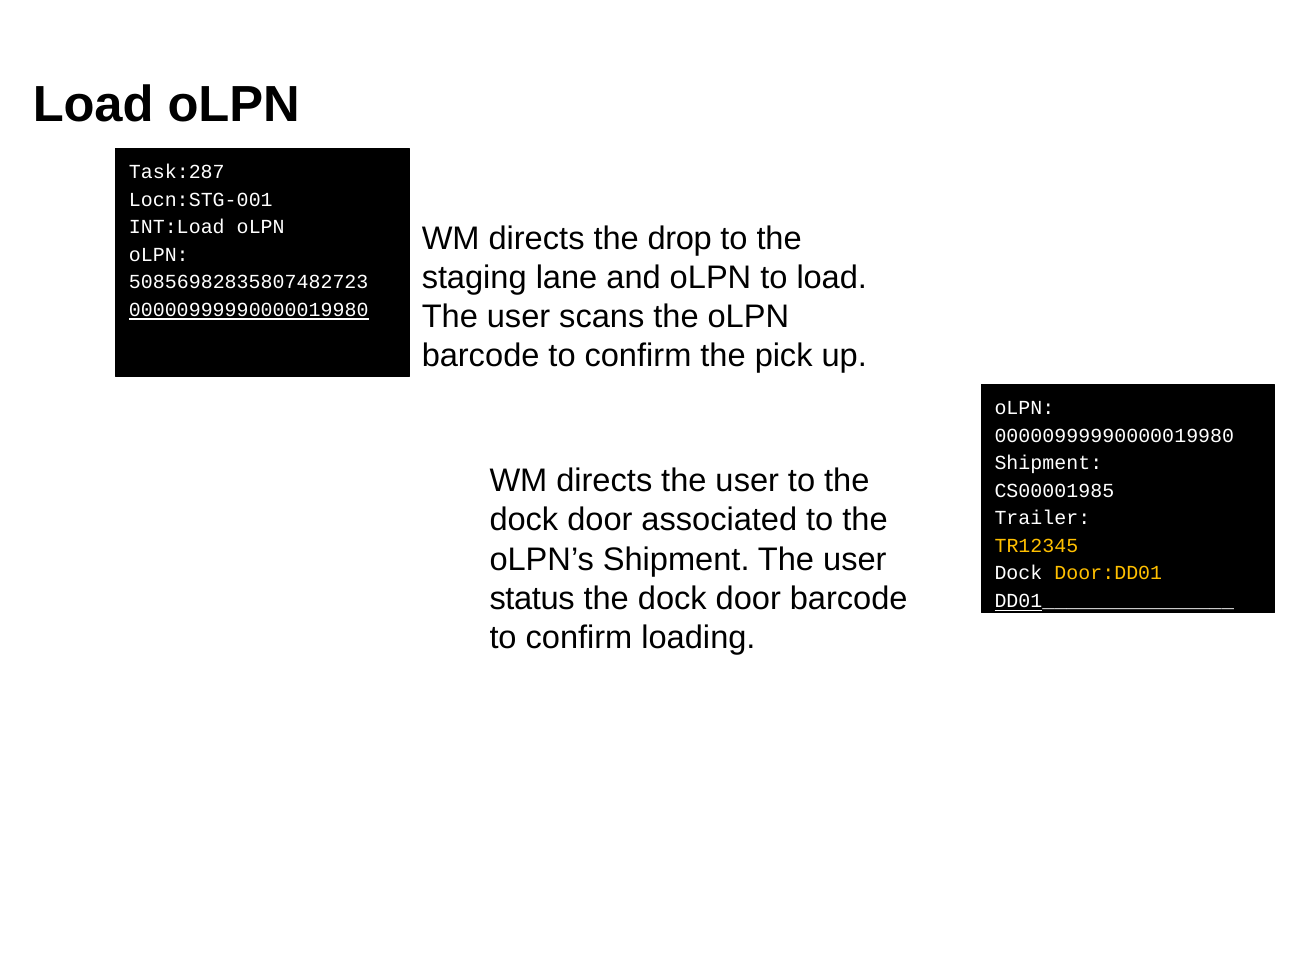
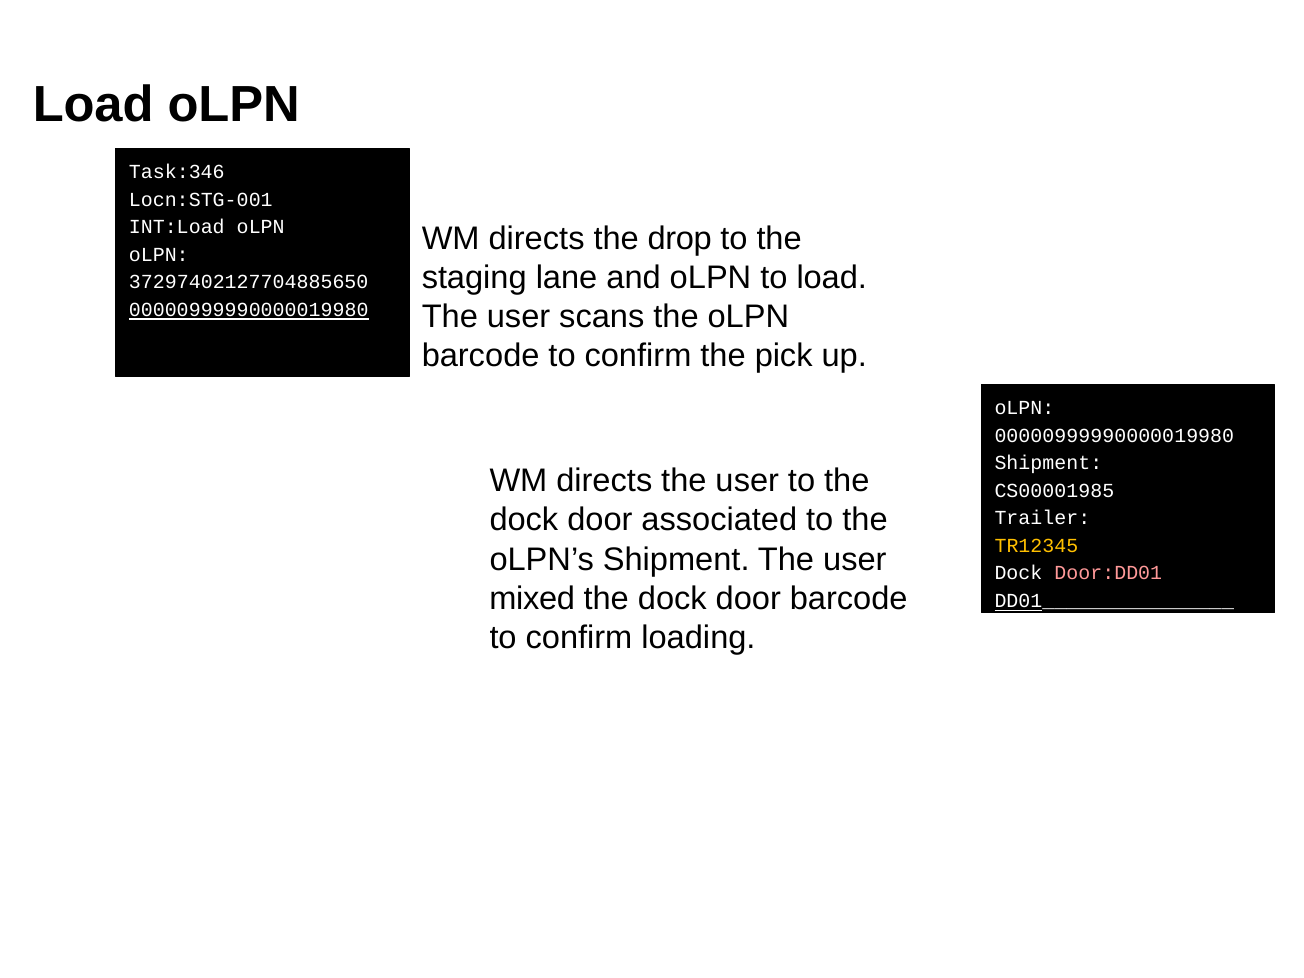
Task:287: Task:287 -> Task:346
50856982835807482723: 50856982835807482723 -> 37297402127704885650
Door:DD01 colour: yellow -> pink
status: status -> mixed
